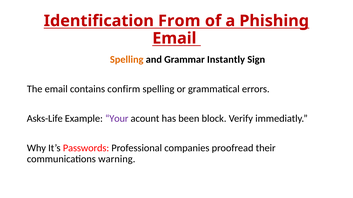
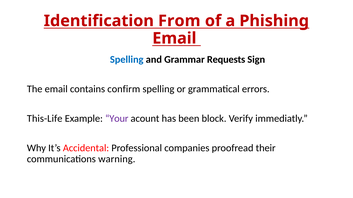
Spelling at (127, 60) colour: orange -> blue
Instantly: Instantly -> Requests
Asks-Life: Asks-Life -> This-Life
Passwords: Passwords -> Accidental
